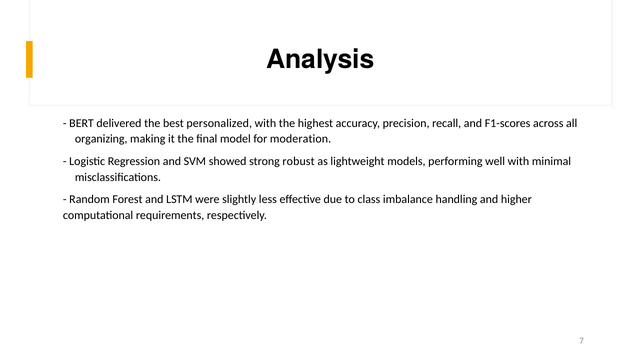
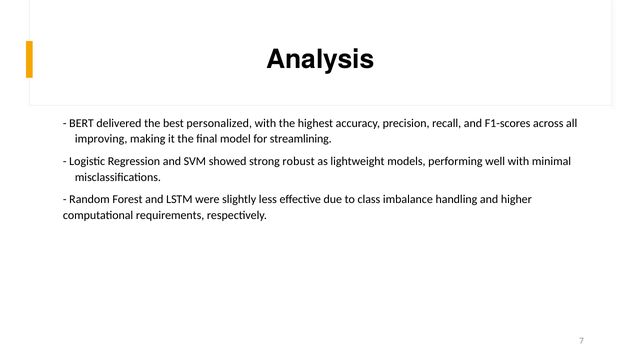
organizing: organizing -> improving
moderation: moderation -> streamlining
